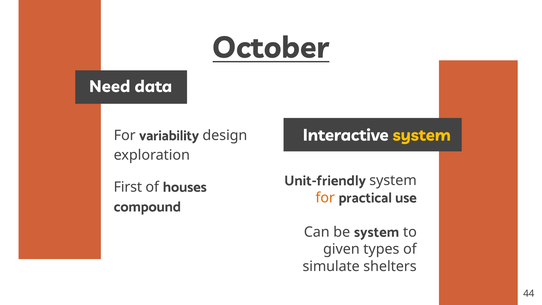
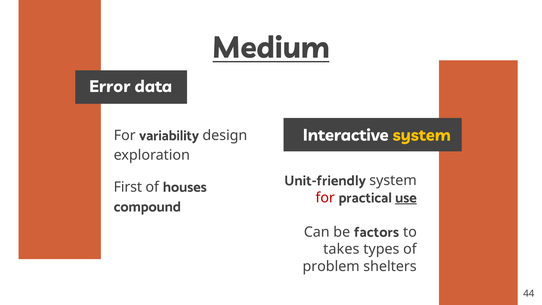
October: October -> Medium
Need: Need -> Error
for at (325, 198) colour: orange -> red
use underline: none -> present
be system: system -> factors
given: given -> takes
simulate: simulate -> problem
